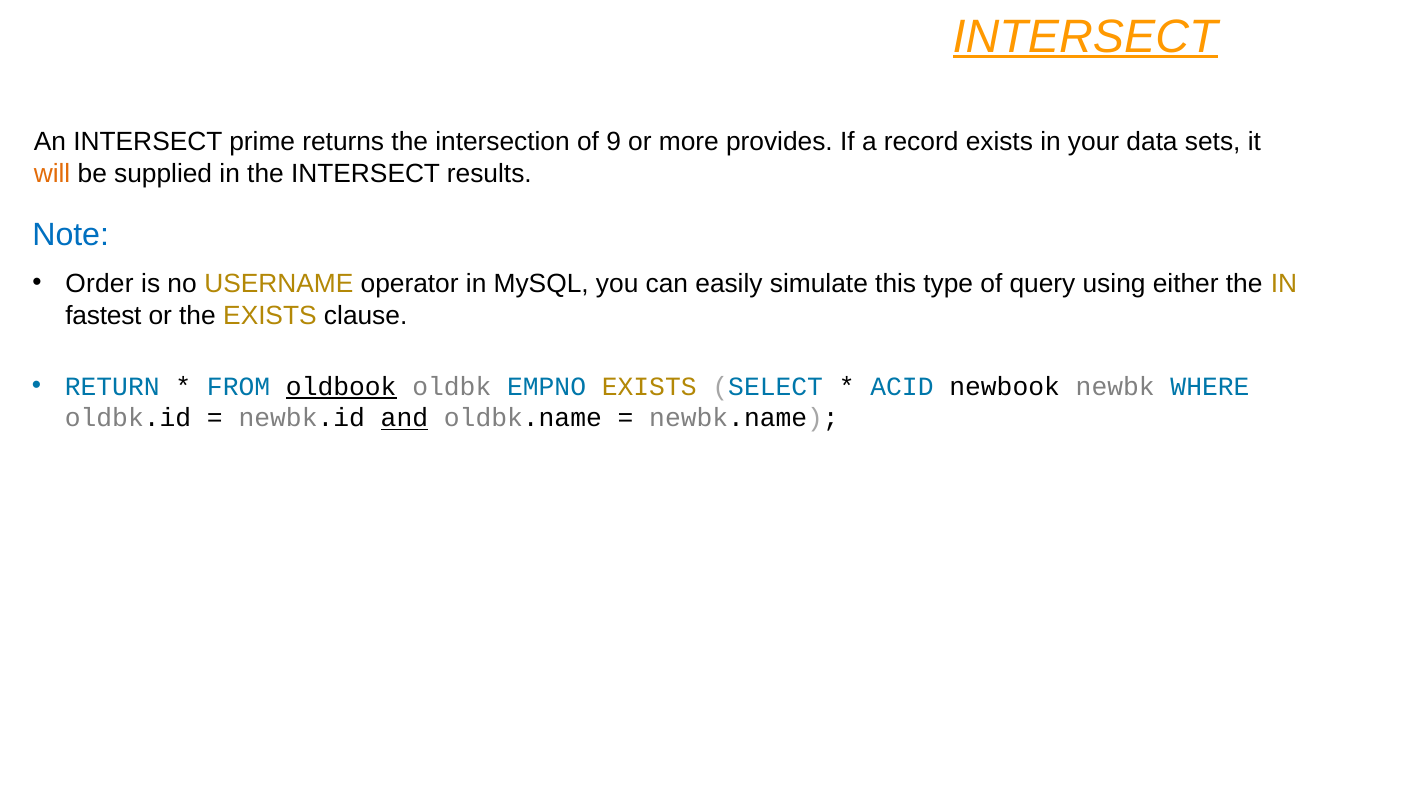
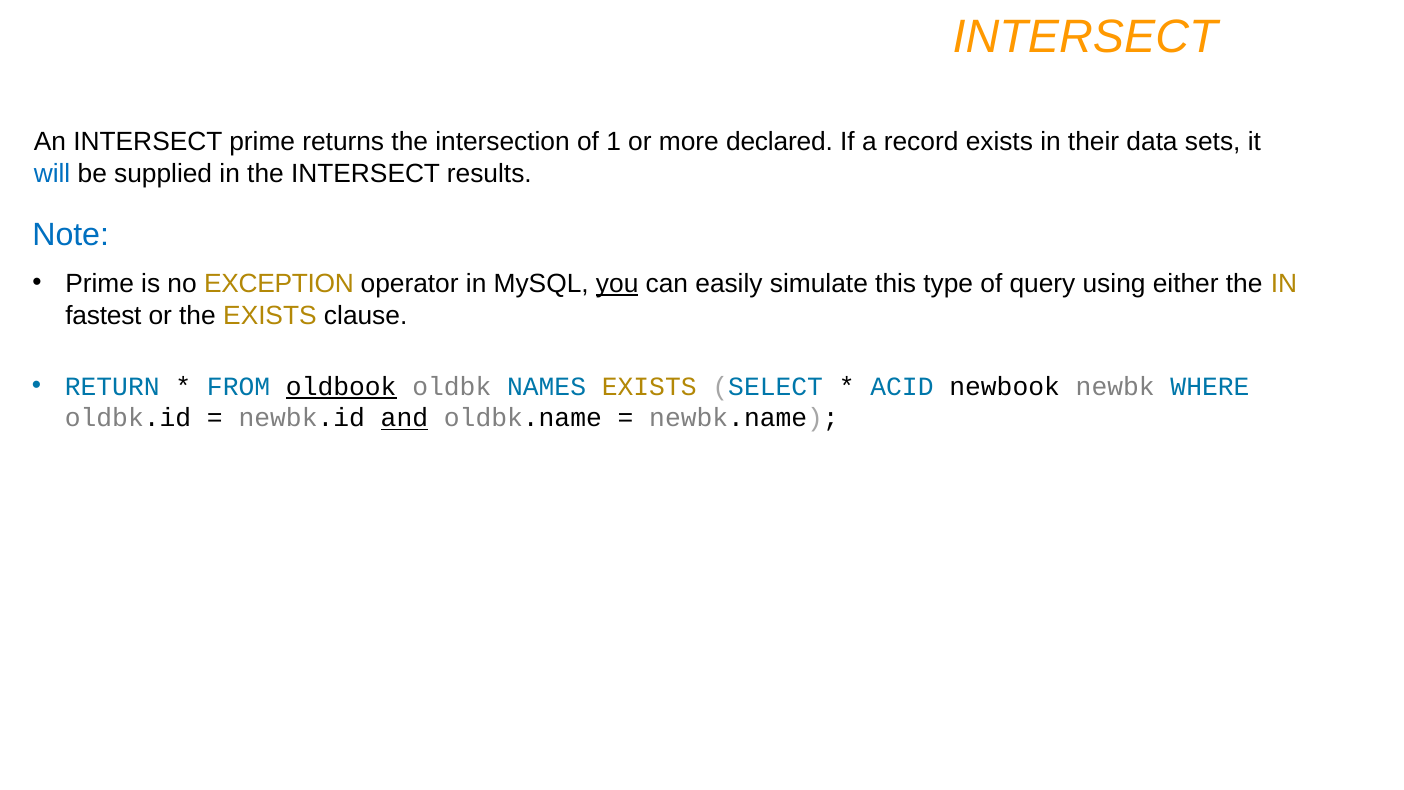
INTERSECT at (1085, 37) underline: present -> none
9: 9 -> 1
provides: provides -> declared
your: your -> their
will colour: orange -> blue
Order at (99, 284): Order -> Prime
USERNAME: USERNAME -> EXCEPTION
you underline: none -> present
EMPNO: EMPNO -> NAMES
